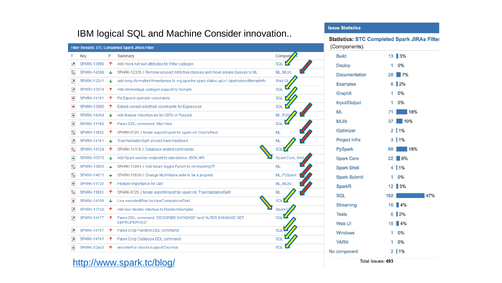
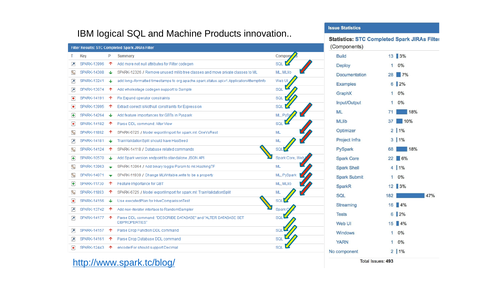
Consider: Consider -> Products
